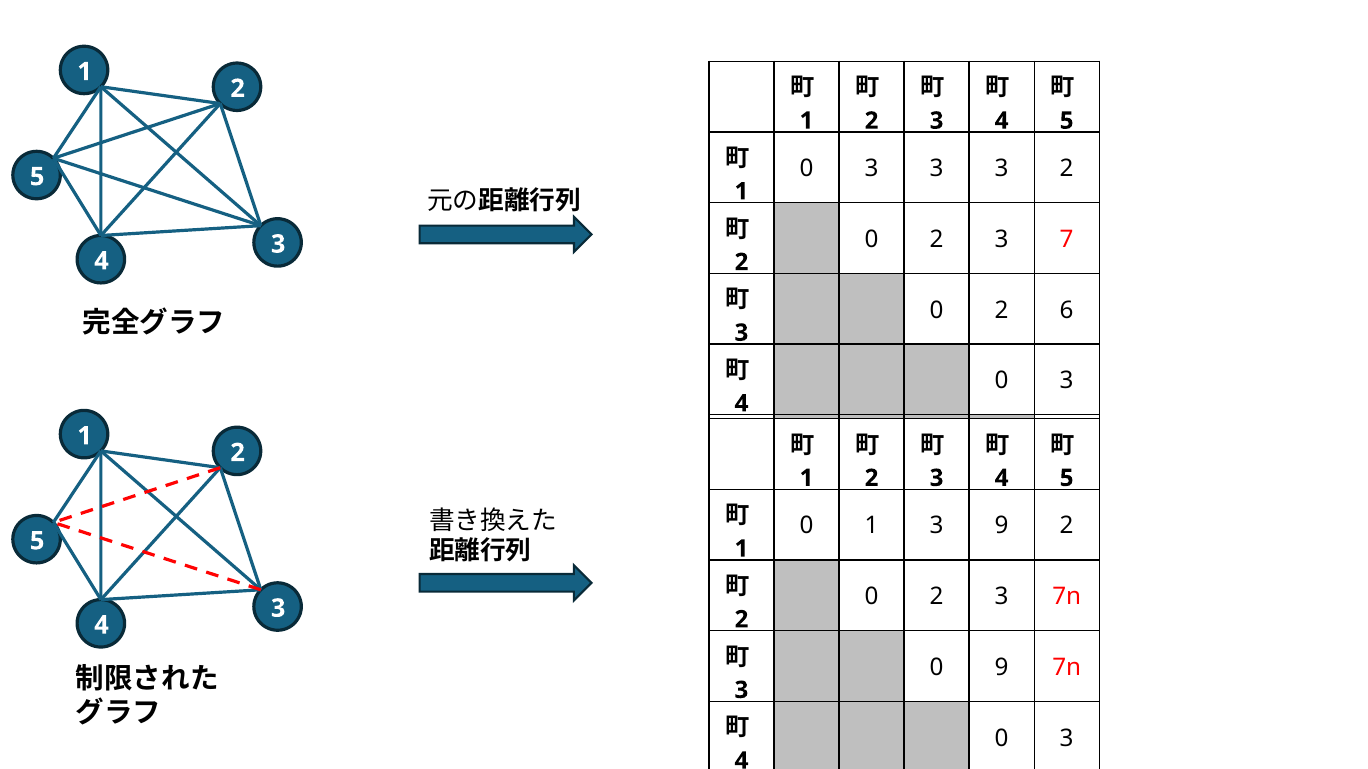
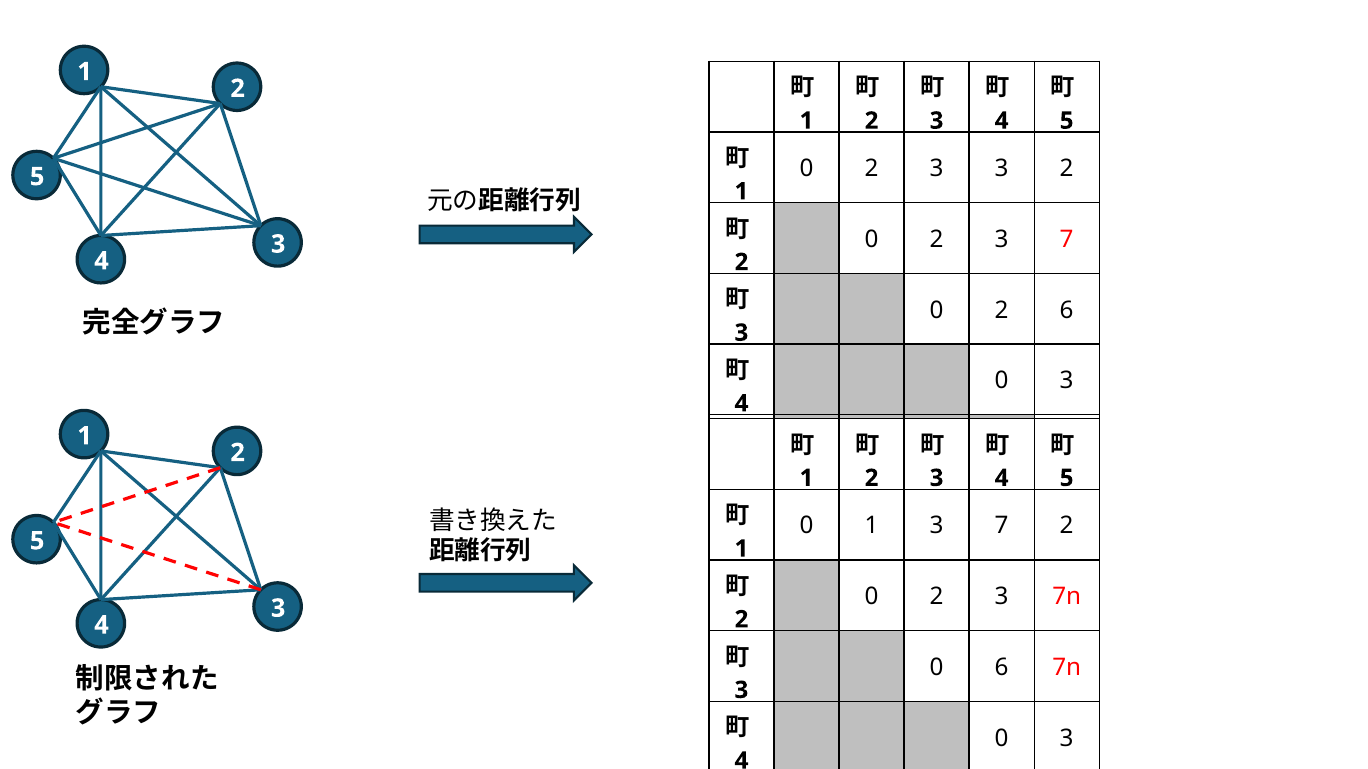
3 at (872, 169): 3 -> 2
1 3 9: 9 -> 7
0 9: 9 -> 6
